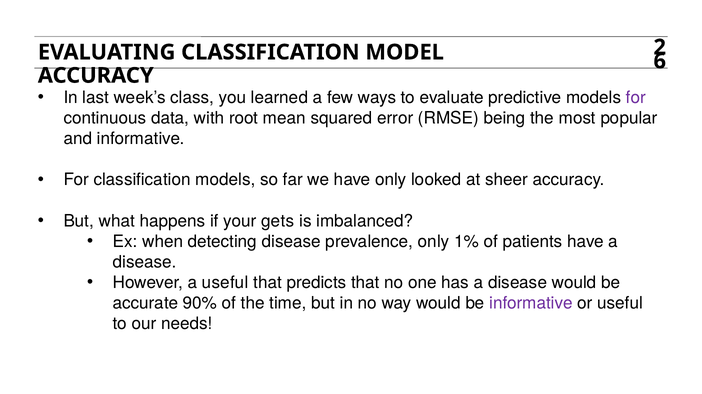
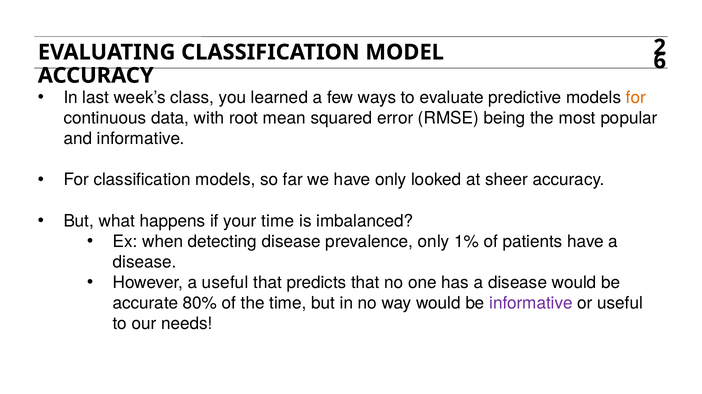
for at (636, 98) colour: purple -> orange
your gets: gets -> time
90%: 90% -> 80%
